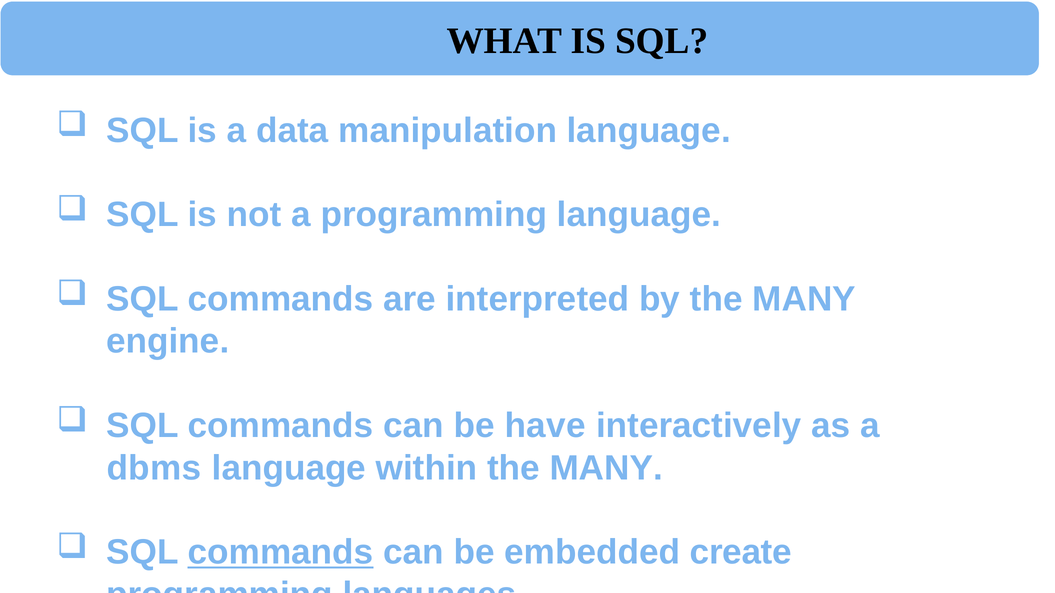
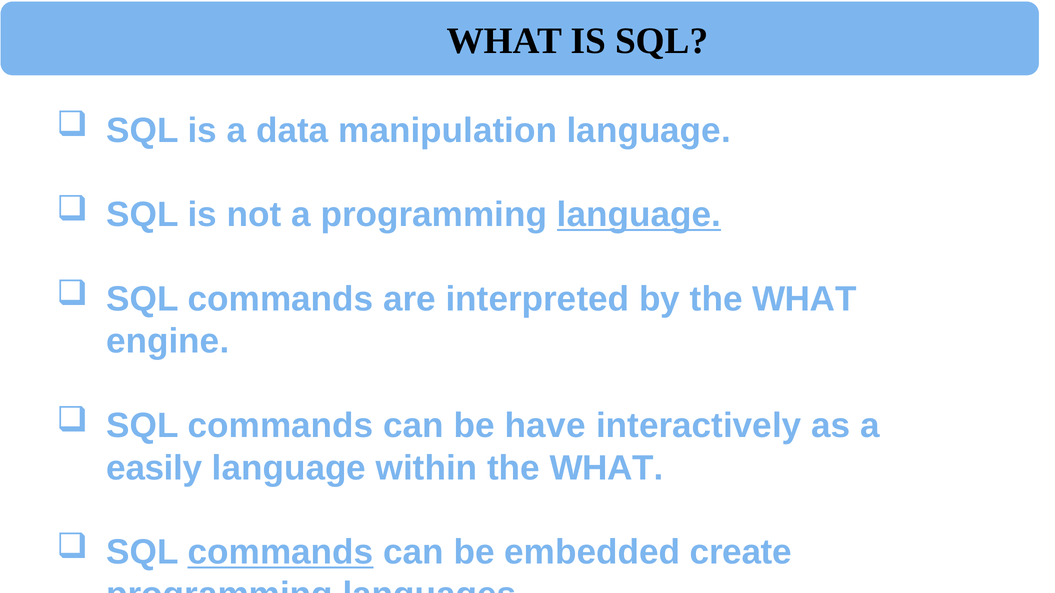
language at (639, 215) underline: none -> present
by the MANY: MANY -> WHAT
dbms: dbms -> easily
within the MANY: MANY -> WHAT
